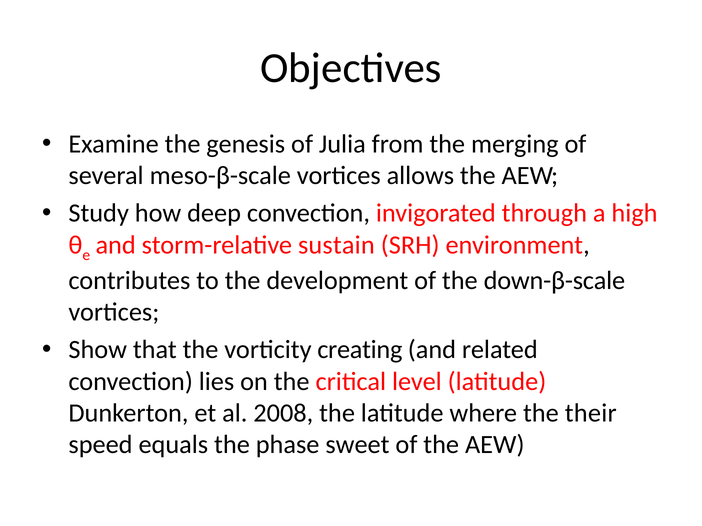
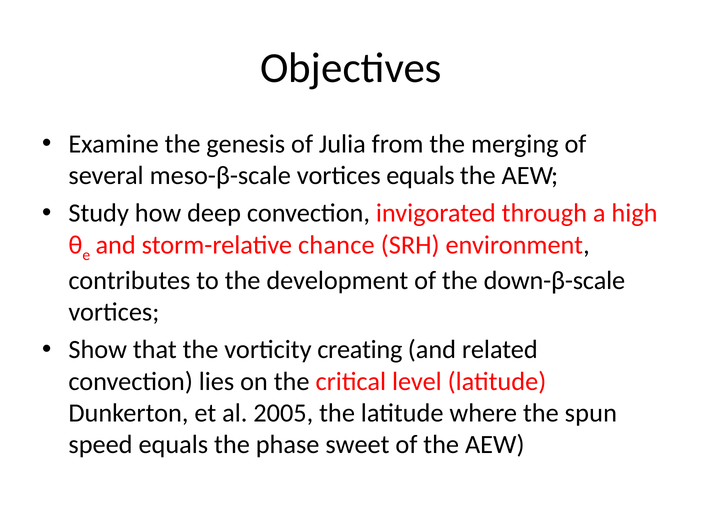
vortices allows: allows -> equals
sustain: sustain -> chance
2008: 2008 -> 2005
their: their -> spun
